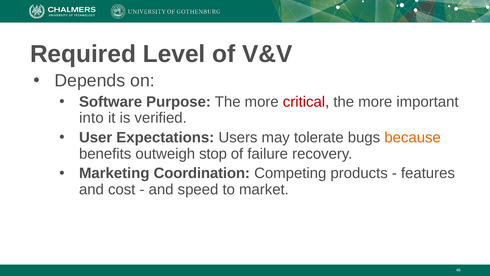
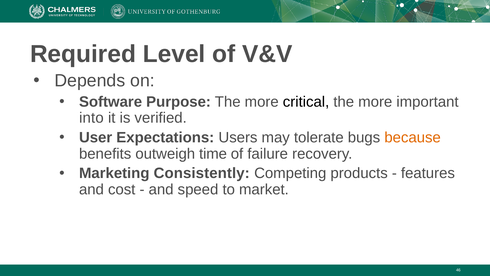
critical colour: red -> black
stop: stop -> time
Coordination: Coordination -> Consistently
